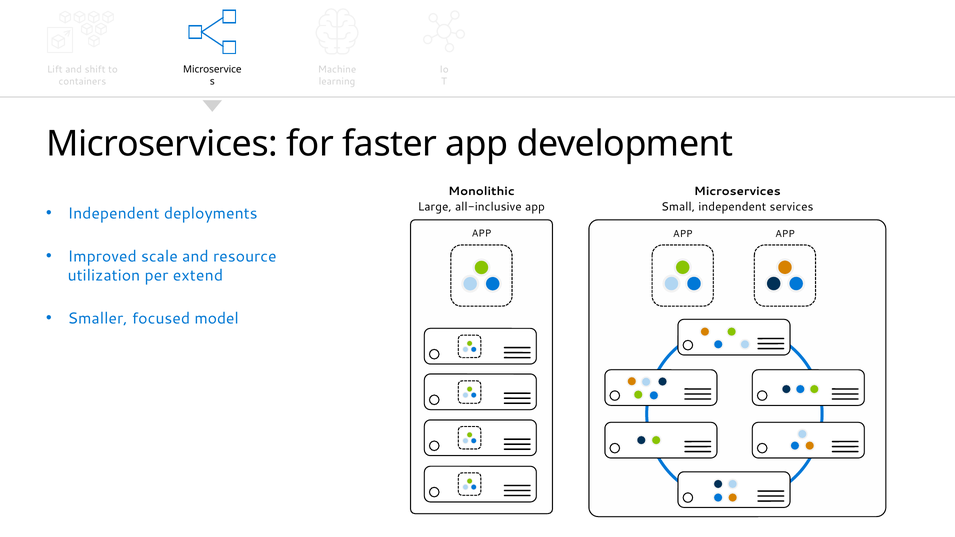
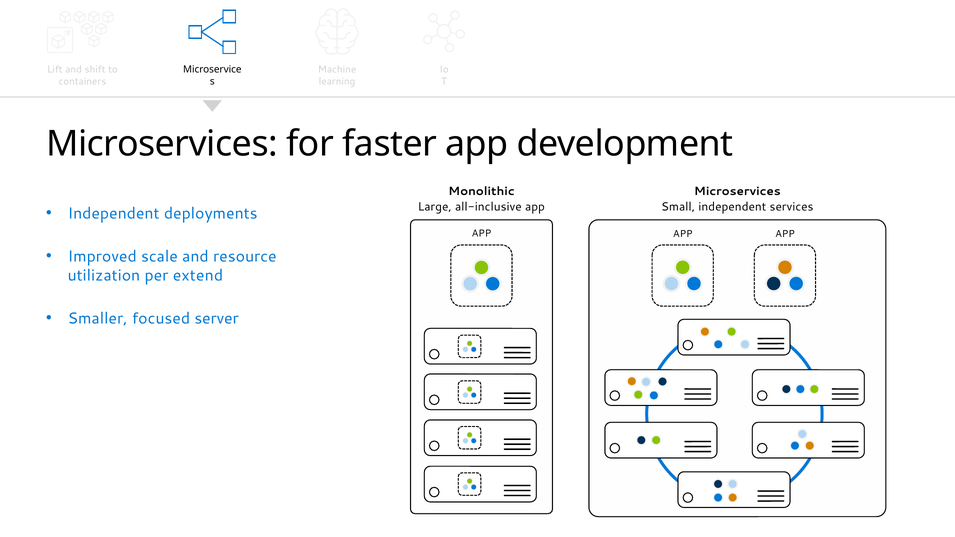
model: model -> server
